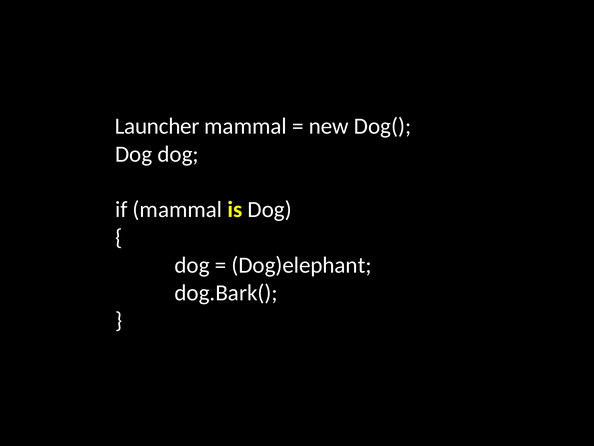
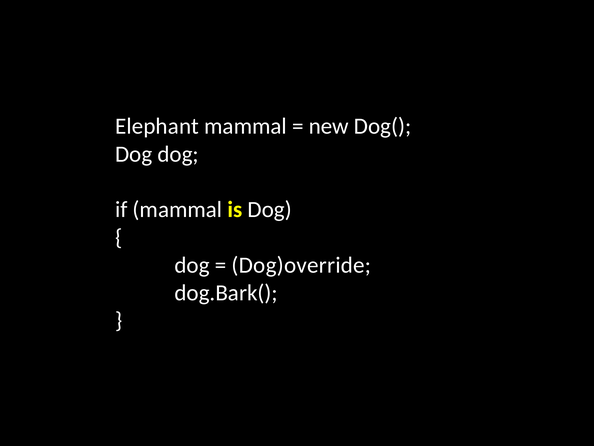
Launcher: Launcher -> Elephant
Dog)elephant: Dog)elephant -> Dog)override
